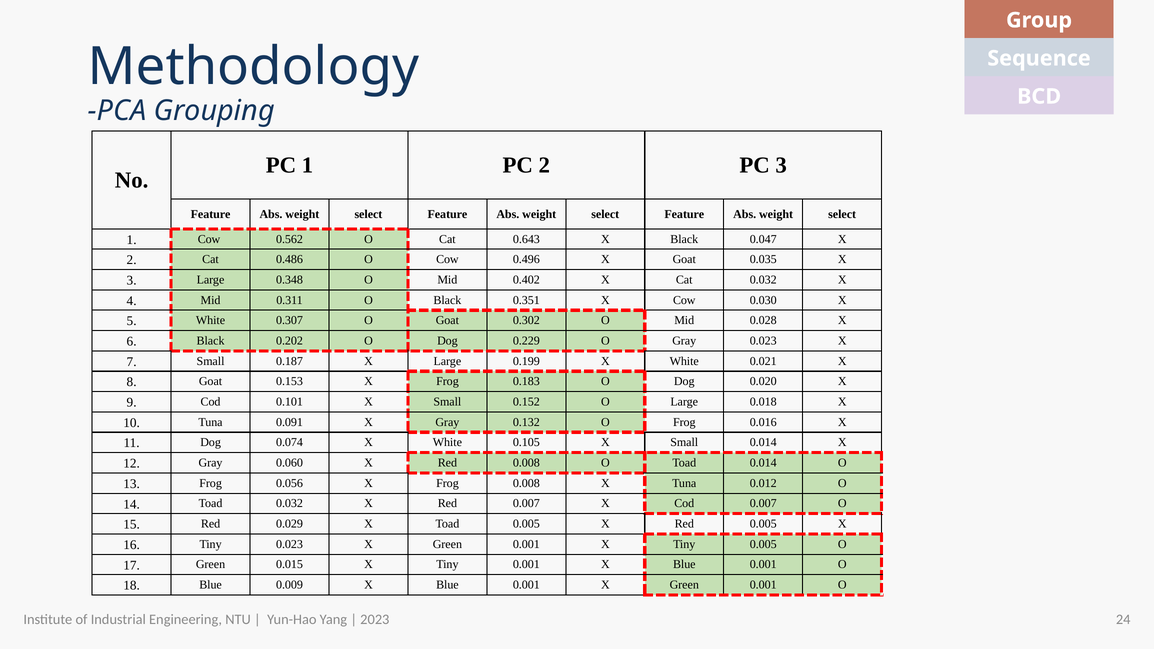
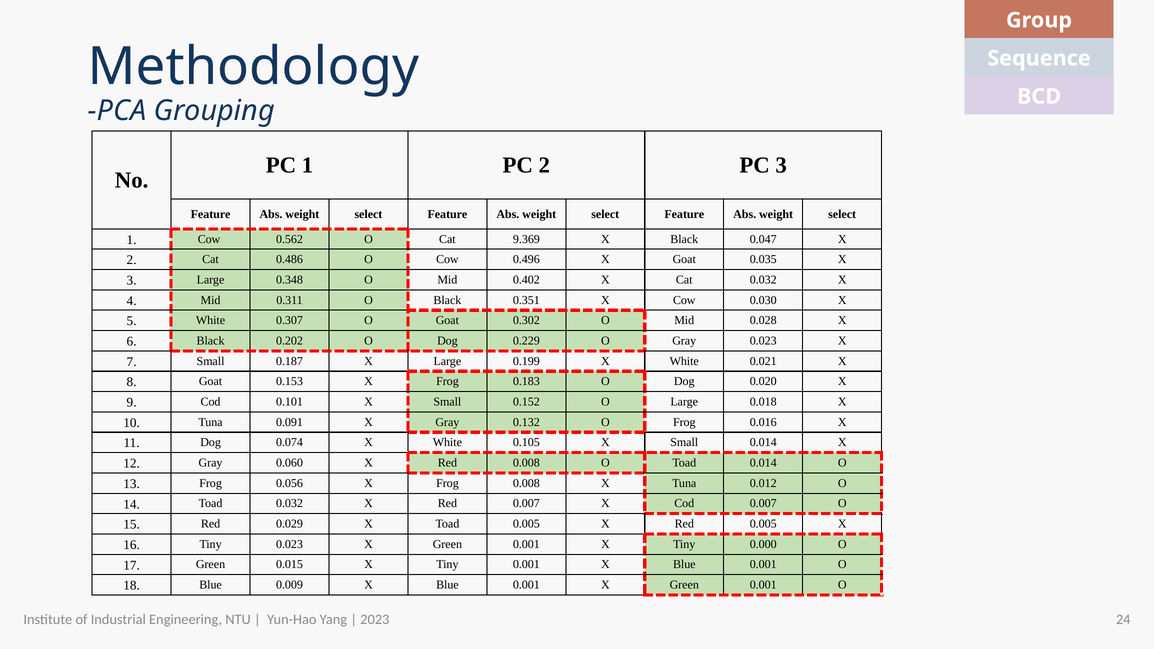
0.643: 0.643 -> 9.369
Tiny 0.005: 0.005 -> 0.000
